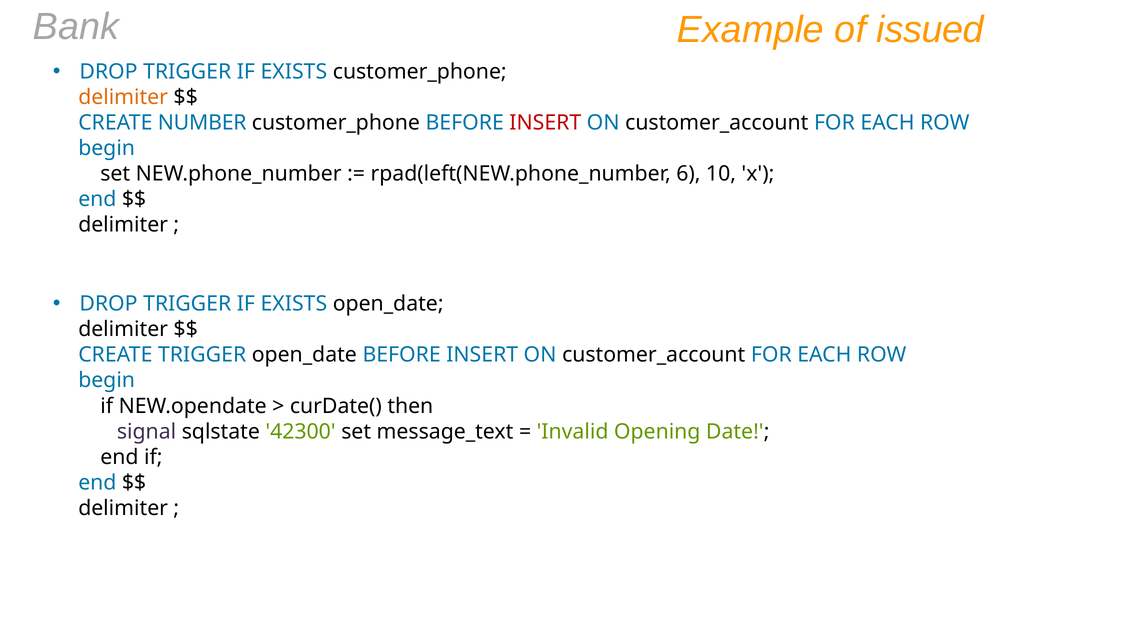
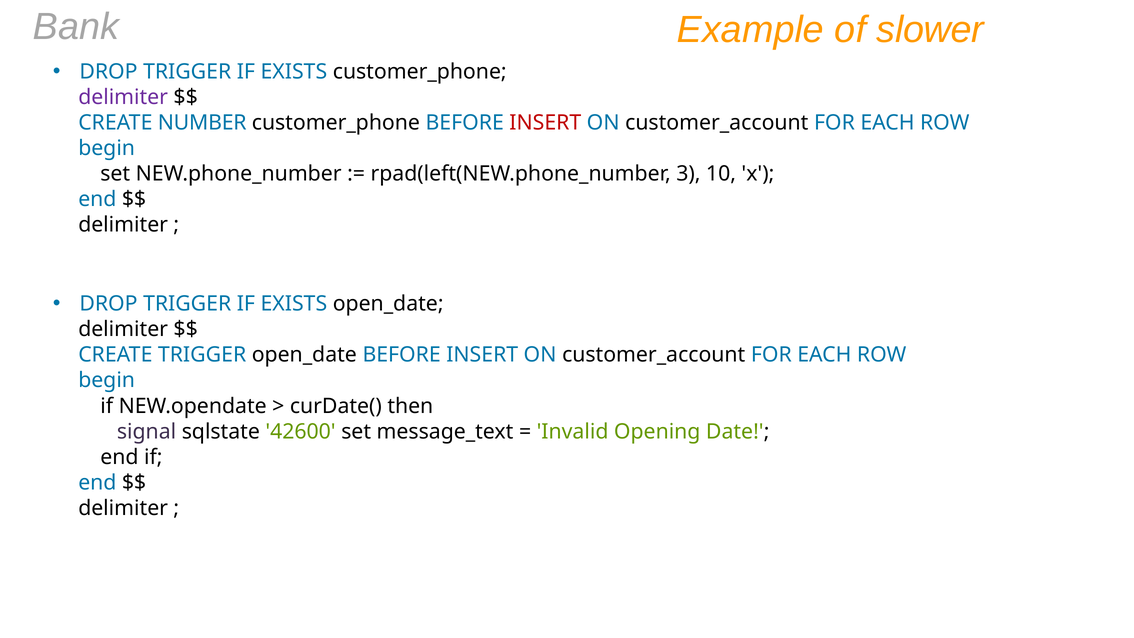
issued: issued -> slower
delimiter at (123, 97) colour: orange -> purple
6: 6 -> 3
42300: 42300 -> 42600
